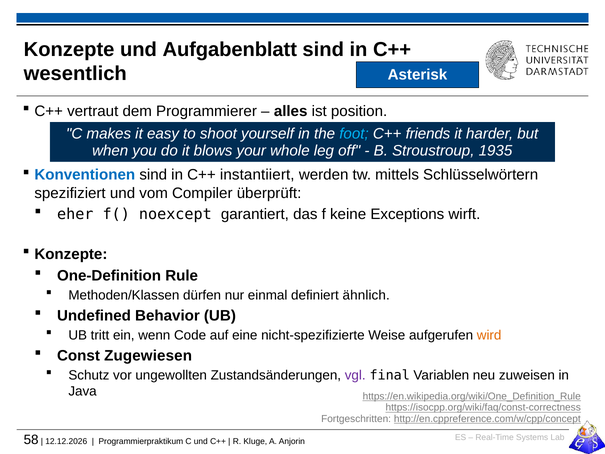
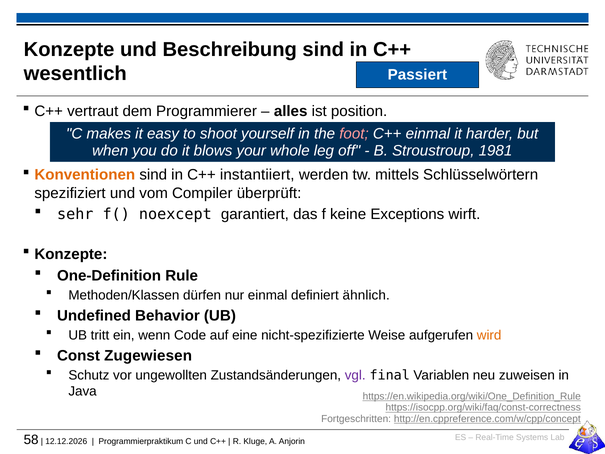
Aufgabenblatt: Aufgabenblatt -> Beschreibung
Asterisk: Asterisk -> Passiert
foot colour: light blue -> pink
C++ friends: friends -> einmal
1935: 1935 -> 1981
Konventionen colour: blue -> orange
eher: eher -> sehr
